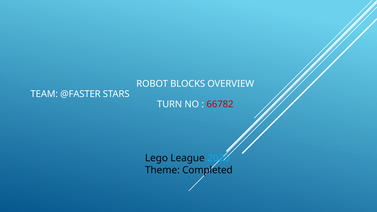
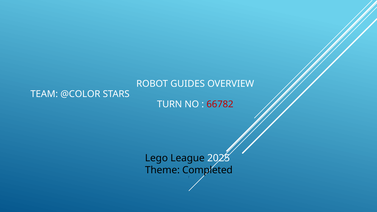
BLOCKS: BLOCKS -> GUIDES
@FASTER: @FASTER -> @COLOR
2025 colour: light blue -> white
